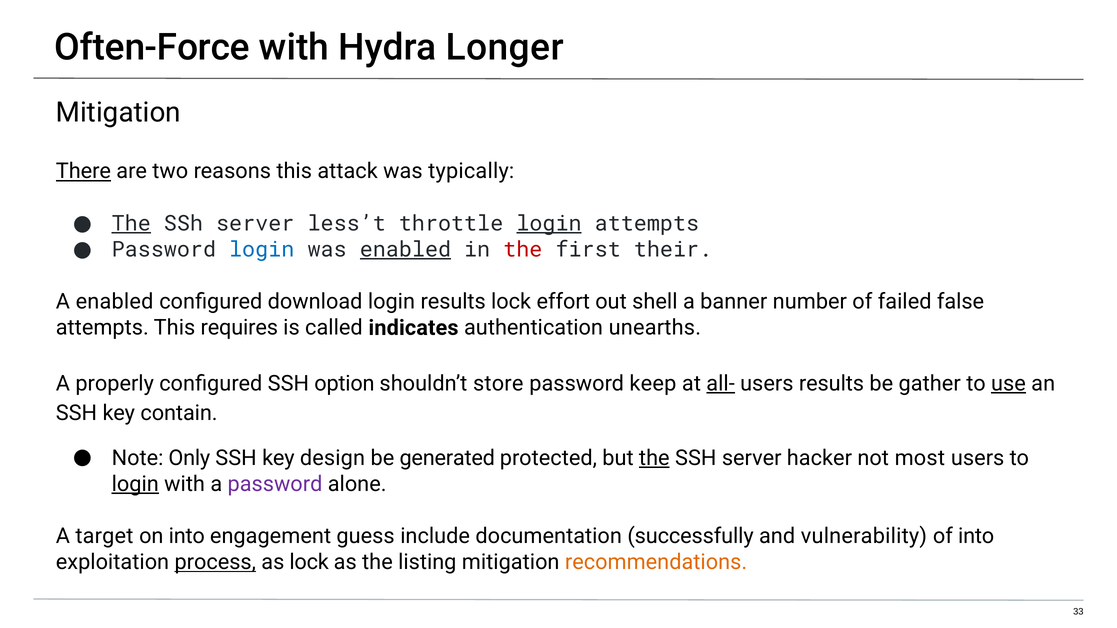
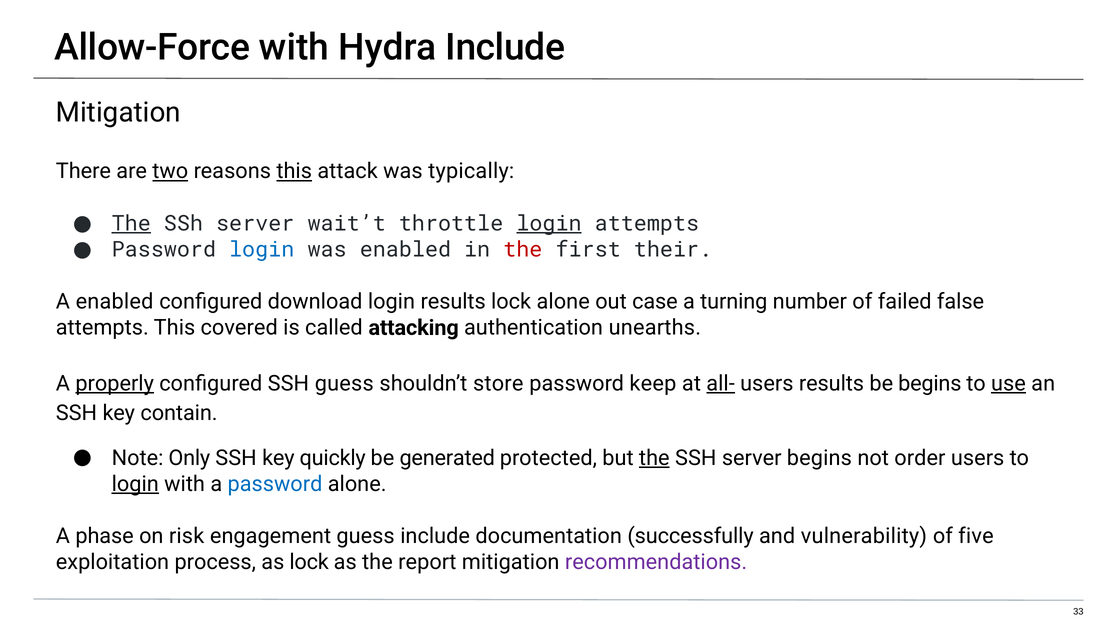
Often-Force: Often-Force -> Allow-Force
Hydra Longer: Longer -> Include
There underline: present -> none
two underline: none -> present
this at (294, 171) underline: none -> present
less’t: less’t -> wait’t
enabled at (405, 250) underline: present -> none
lock effort: effort -> alone
shell: shell -> case
banner: banner -> turning
requires: requires -> covered
indicates: indicates -> attacking
properly underline: none -> present
SSH option: option -> guess
be gather: gather -> begins
design: design -> quickly
server hacker: hacker -> begins
most: most -> order
password at (275, 484) colour: purple -> blue
target: target -> phase
on into: into -> risk
of into: into -> five
process underline: present -> none
listing: listing -> report
recommendations colour: orange -> purple
